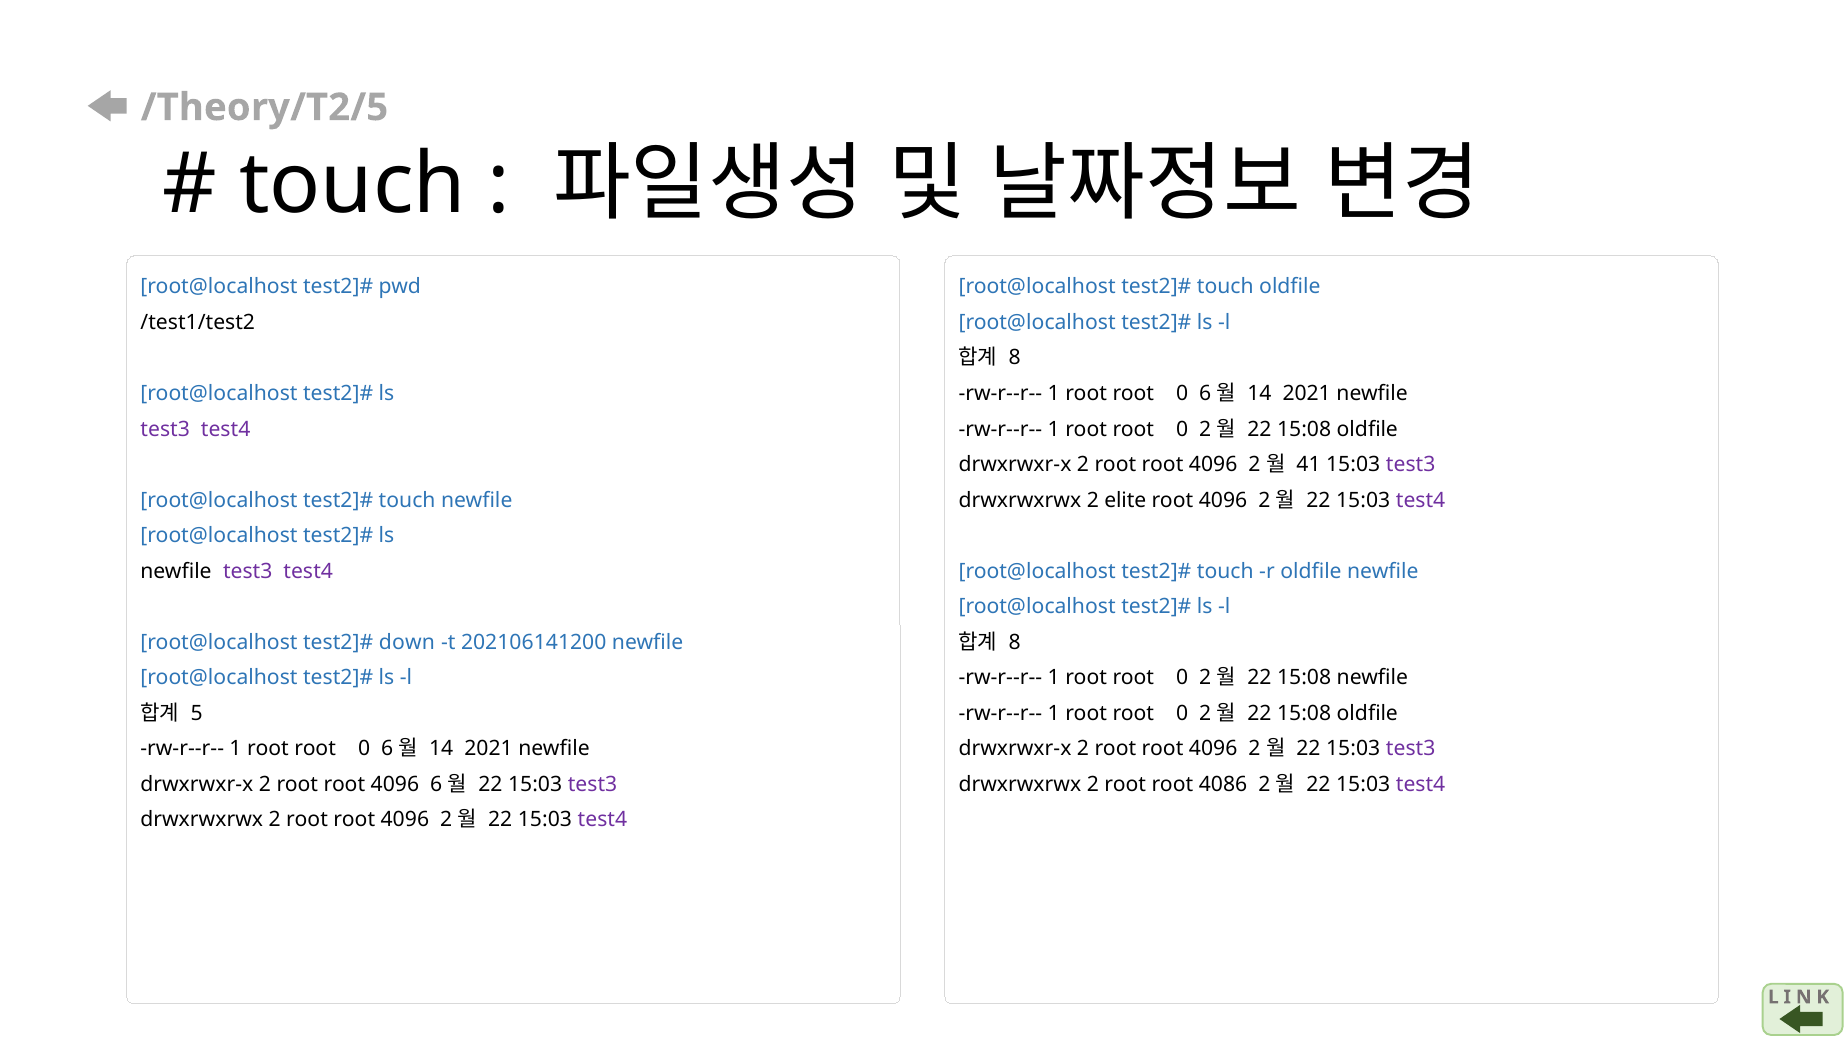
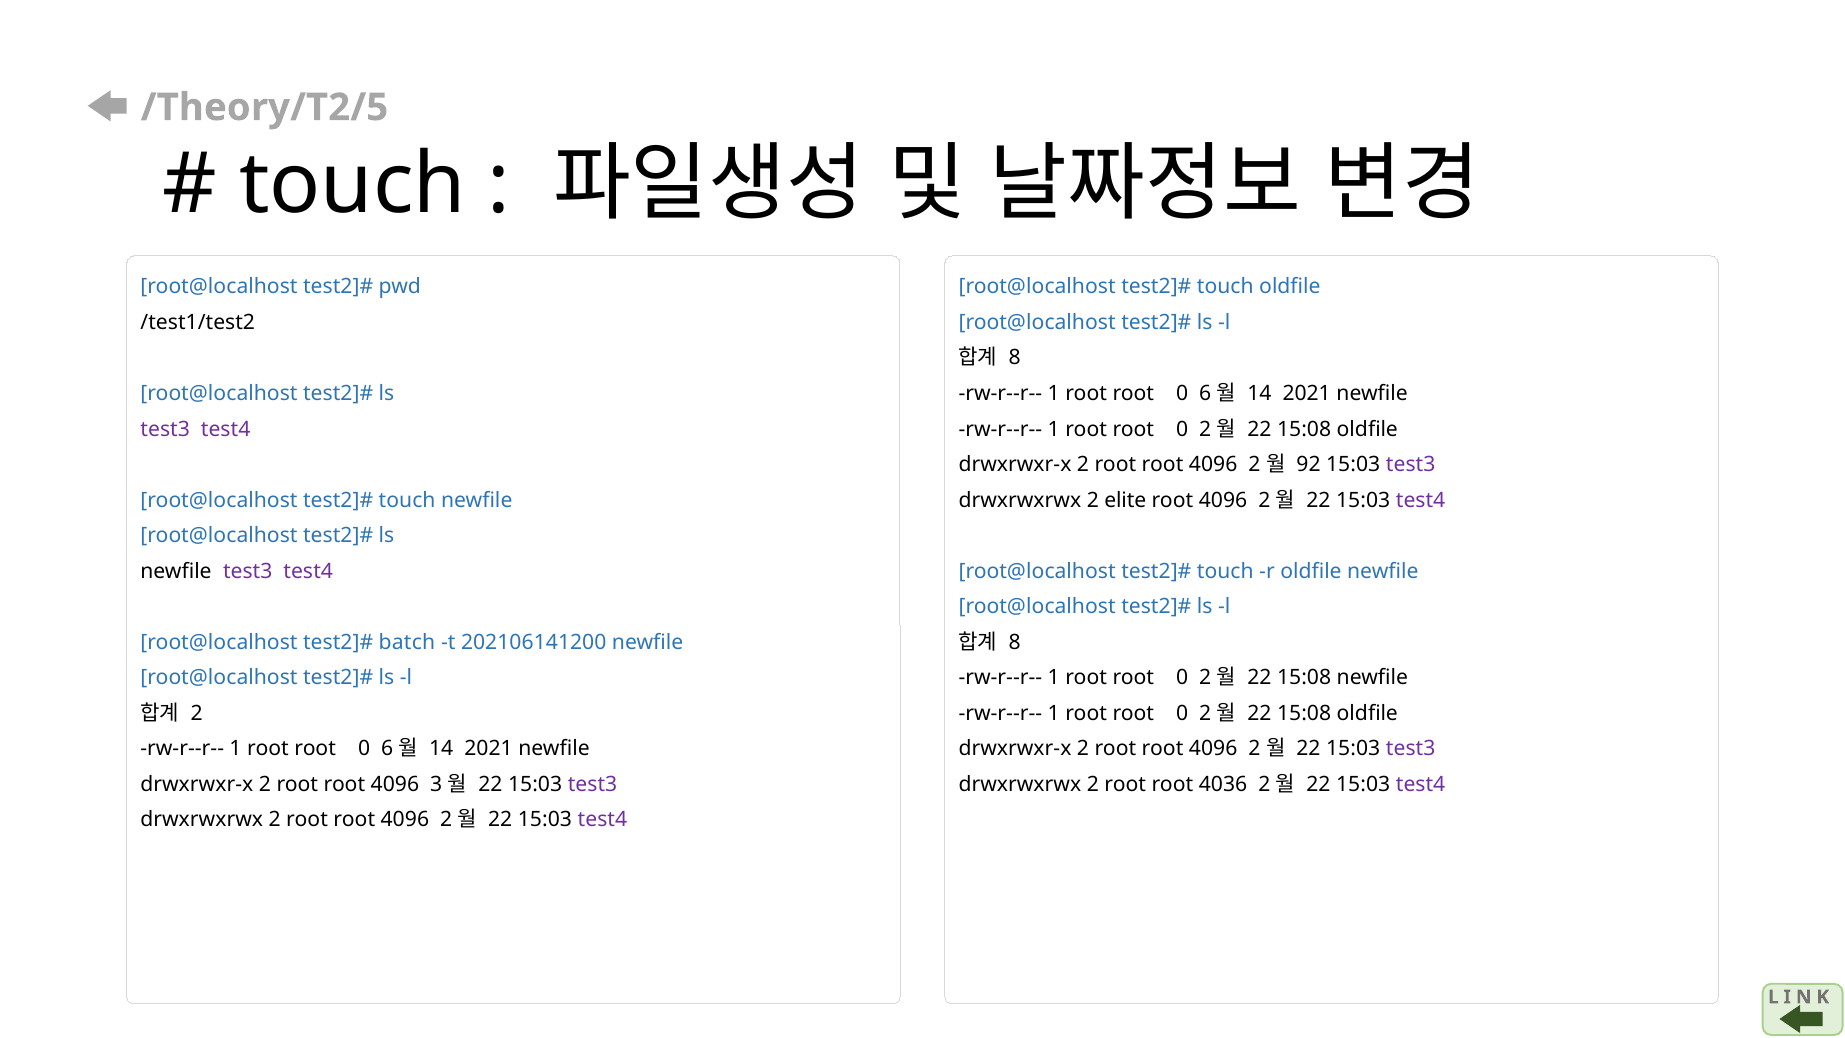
41: 41 -> 92
down: down -> batch
5 at (197, 713): 5 -> 2
4096 6: 6 -> 3
4086: 4086 -> 4036
